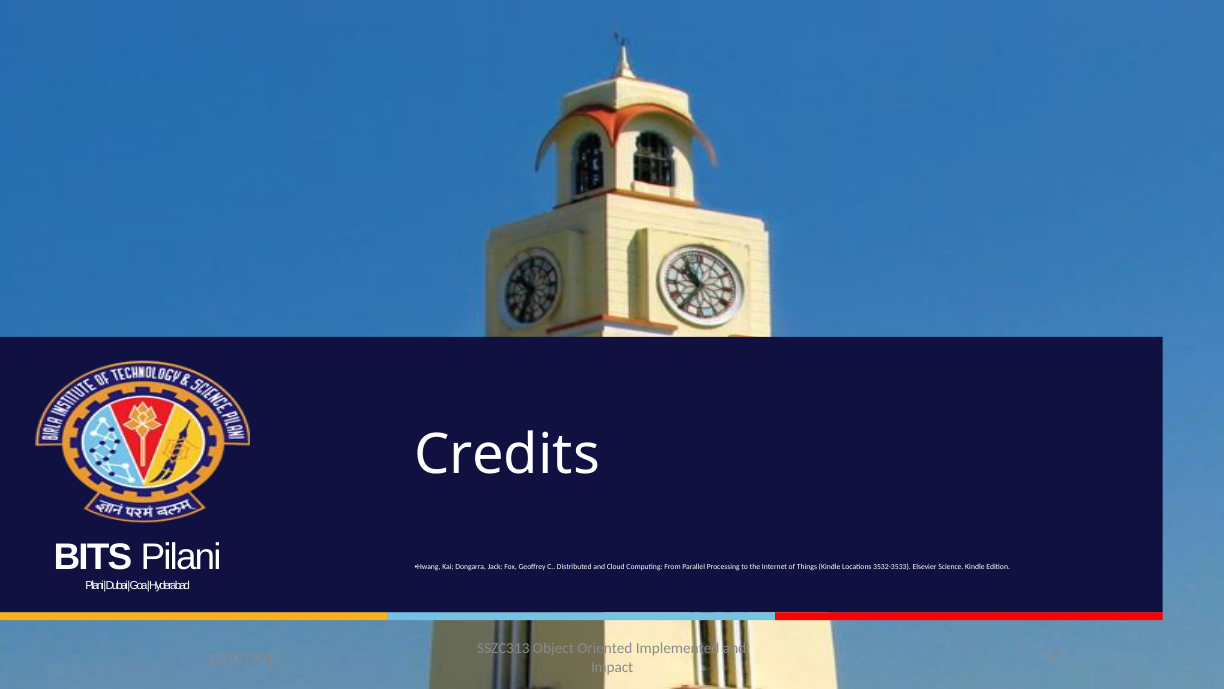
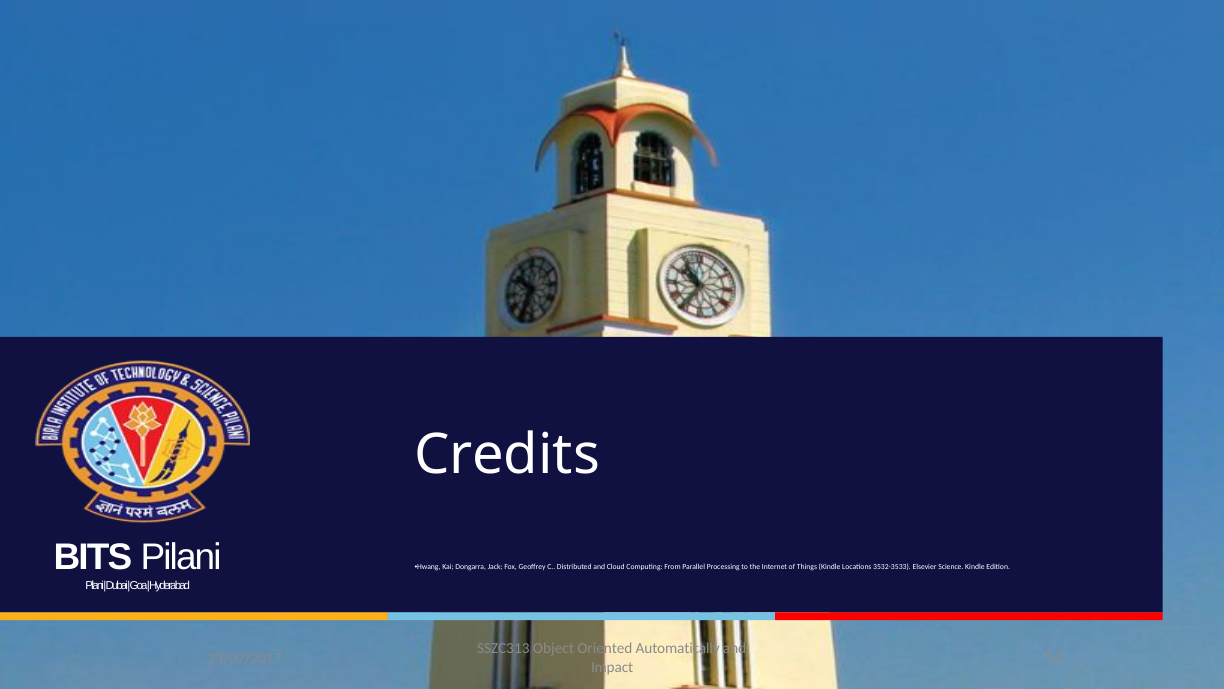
Implemented: Implemented -> Automatically
